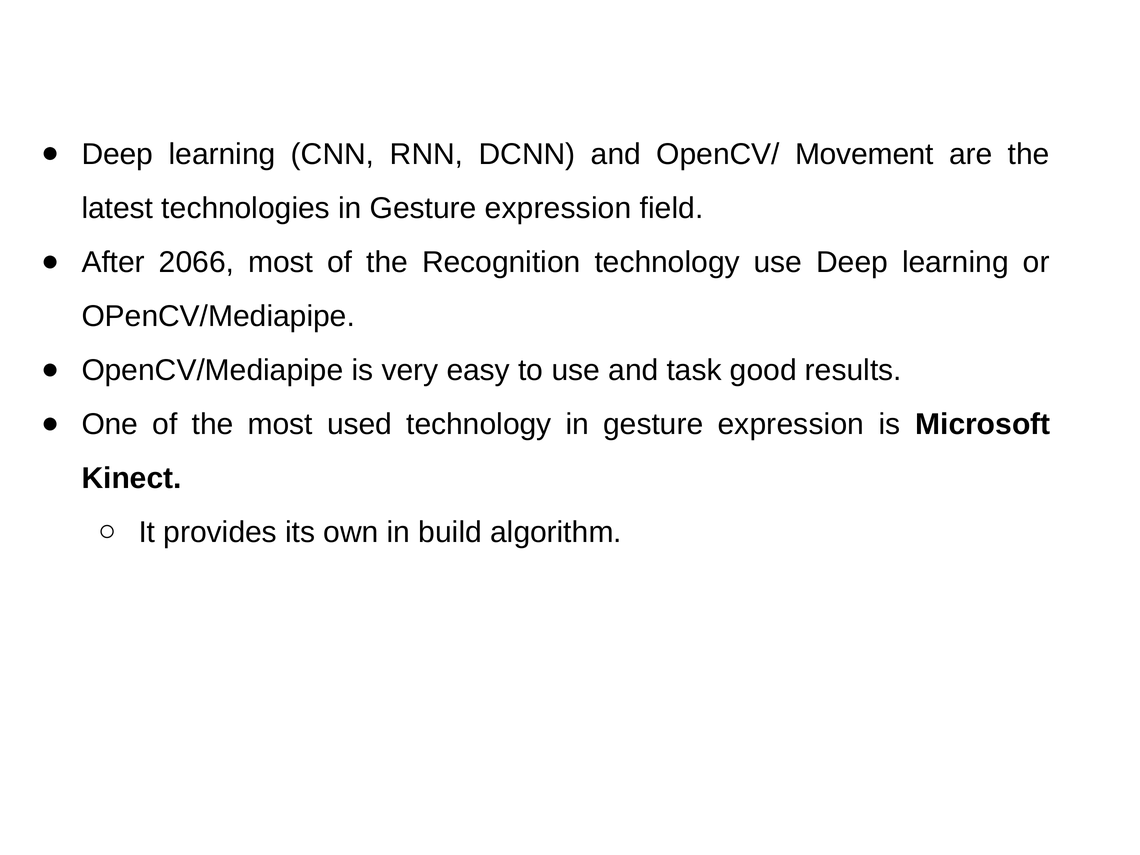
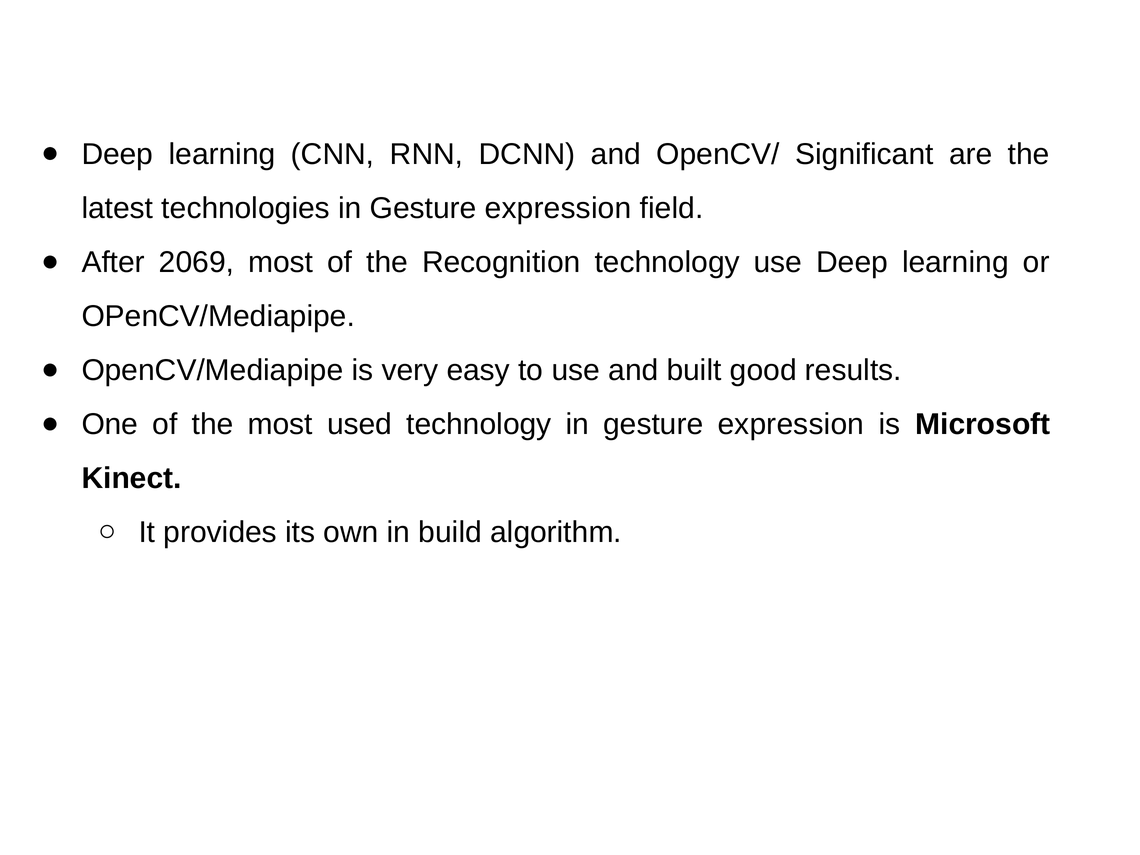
Movement: Movement -> Significant
2066: 2066 -> 2069
task: task -> built
